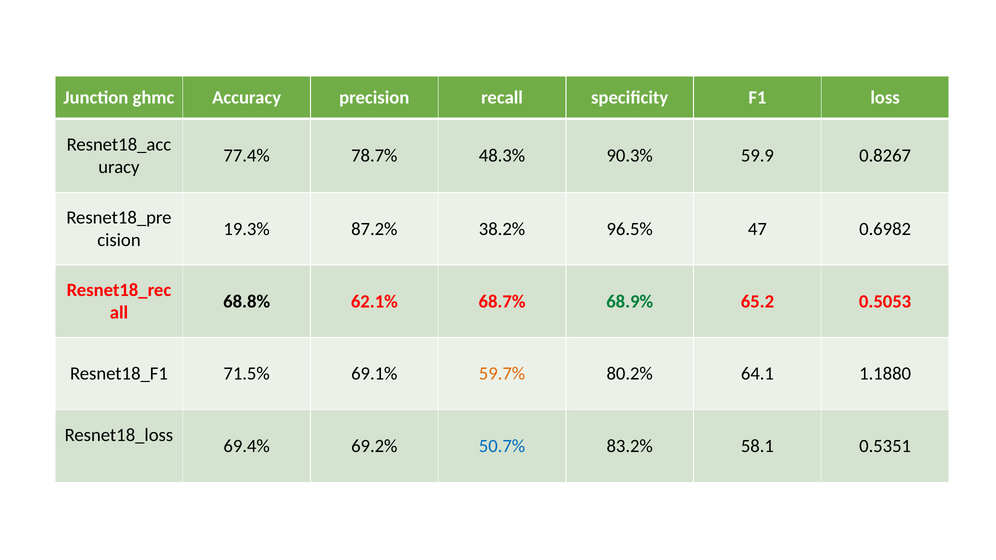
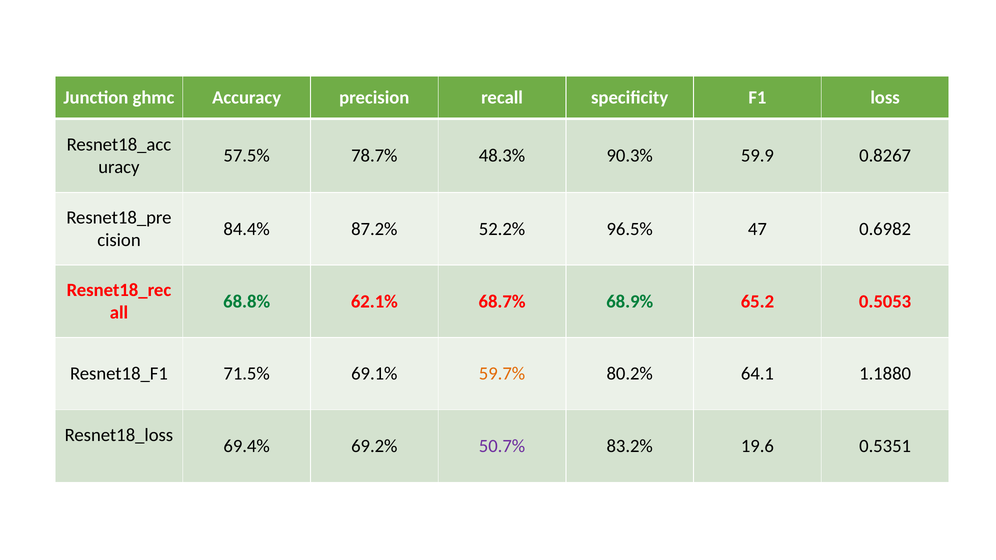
77.4%: 77.4% -> 57.5%
19.3%: 19.3% -> 84.4%
38.2%: 38.2% -> 52.2%
68.8% colour: black -> green
50.7% colour: blue -> purple
58.1: 58.1 -> 19.6
